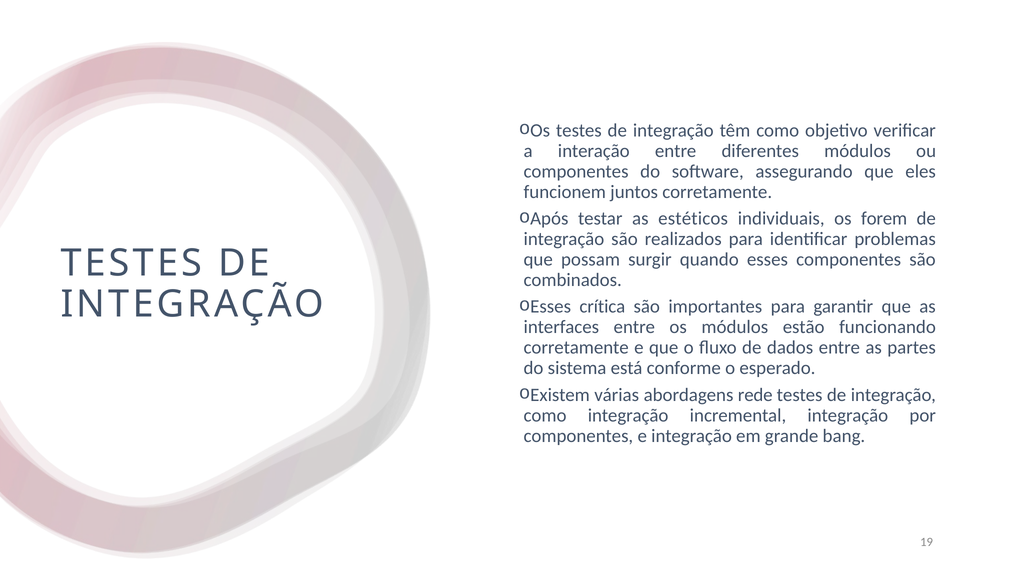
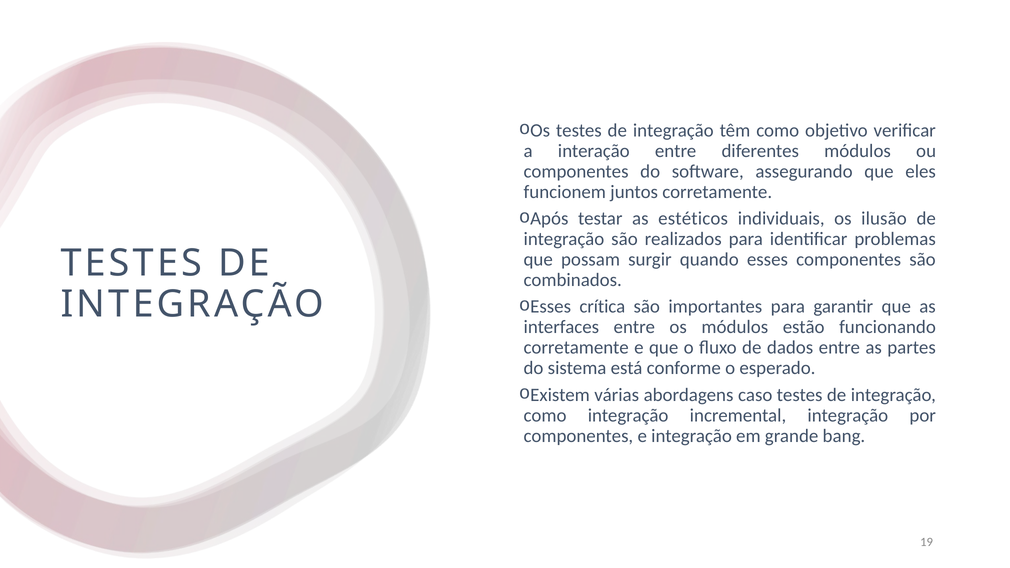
forem: forem -> ilusão
rede: rede -> caso
